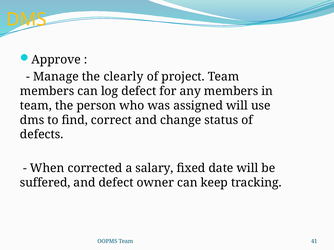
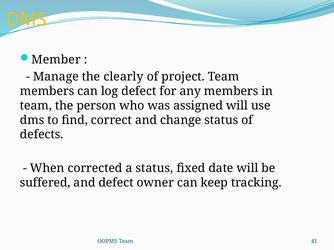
Approve: Approve -> Member
a salary: salary -> status
